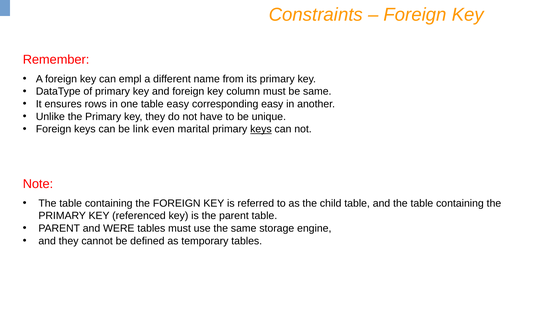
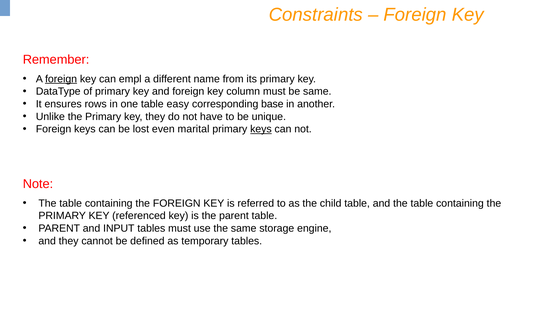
foreign at (61, 79) underline: none -> present
corresponding easy: easy -> base
link: link -> lost
WERE: WERE -> INPUT
